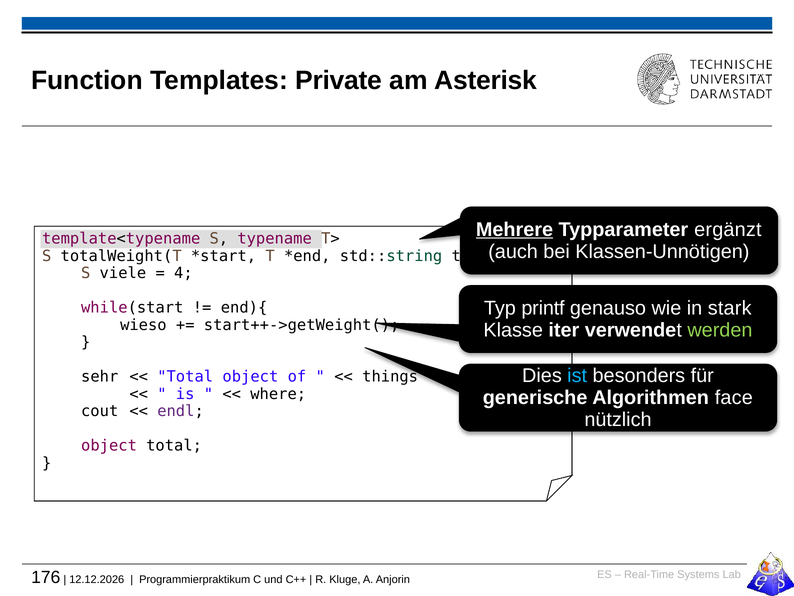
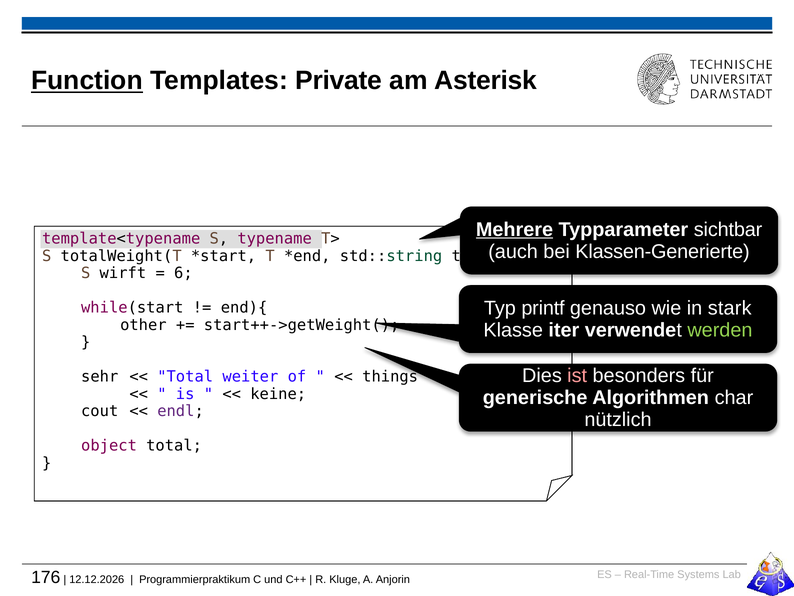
Function underline: none -> present
ergänzt: ergänzt -> sichtbar
Klassen-Unnötigen: Klassen-Unnötigen -> Klassen-Generierte
viele: viele -> wirft
4: 4 -> 6
wieso: wieso -> other
ist colour: light blue -> pink
Total object: object -> weiter
where: where -> keine
face: face -> char
